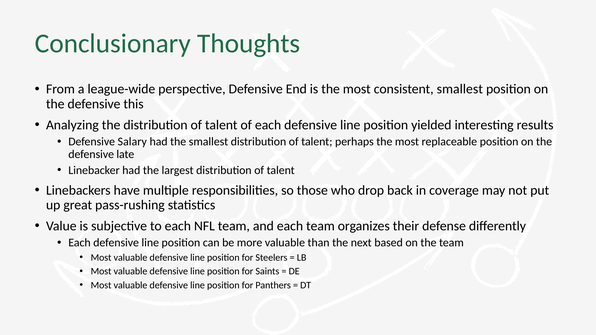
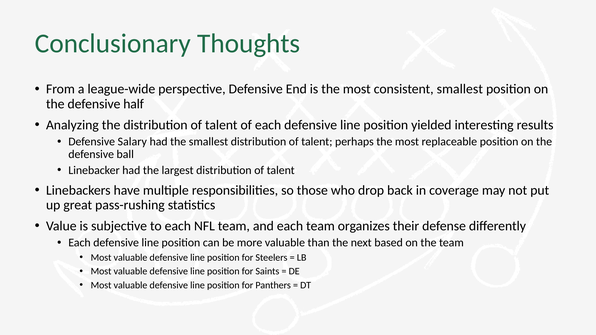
this: this -> half
late: late -> ball
